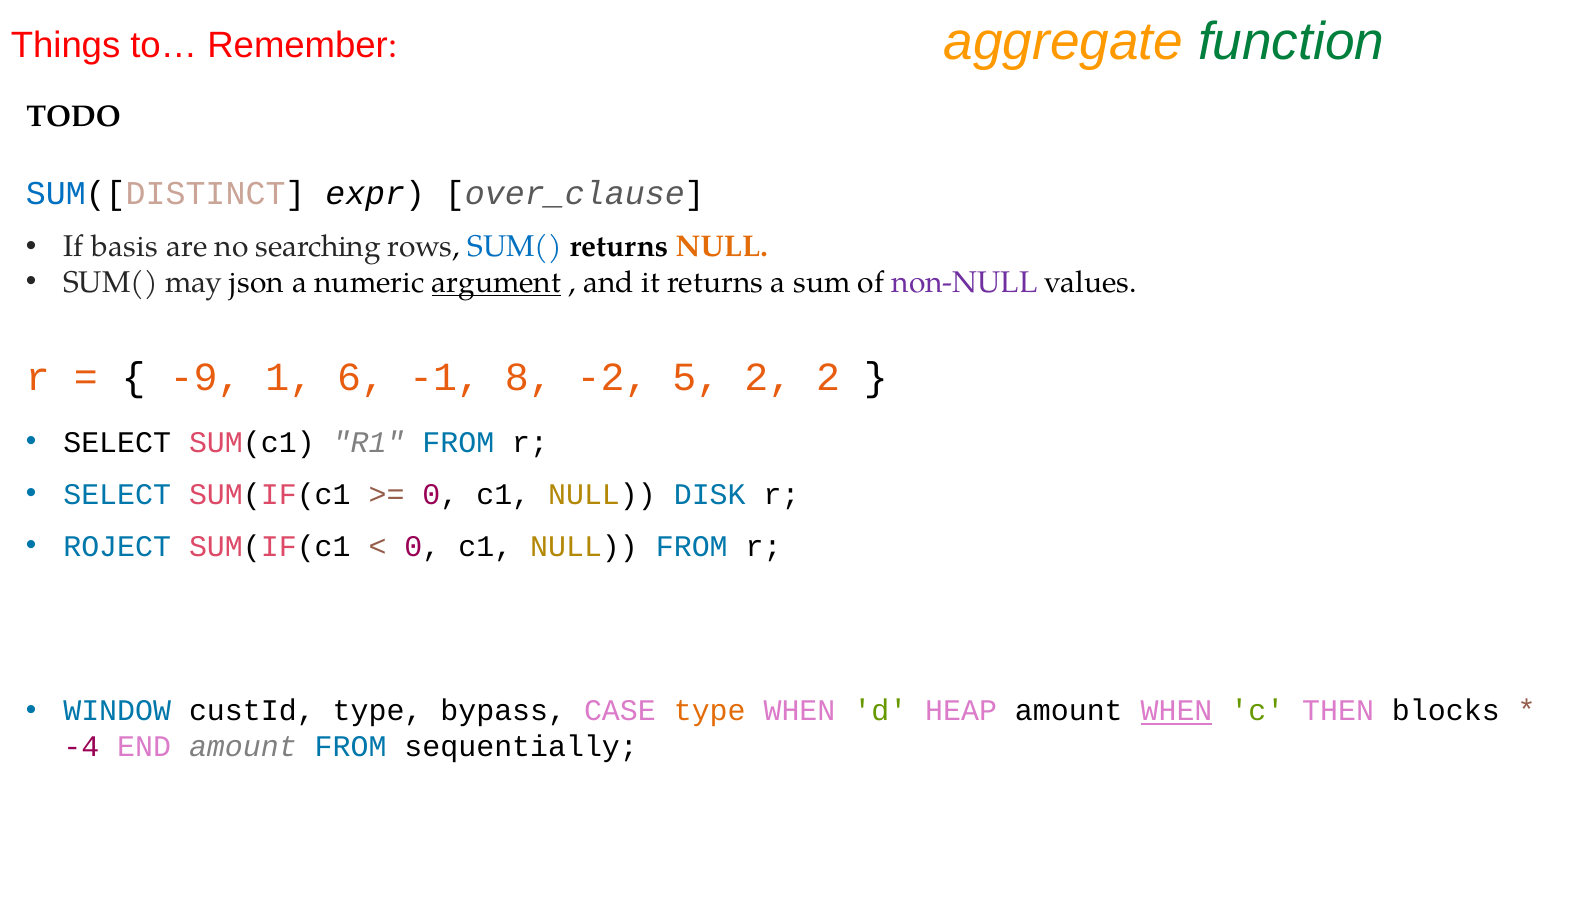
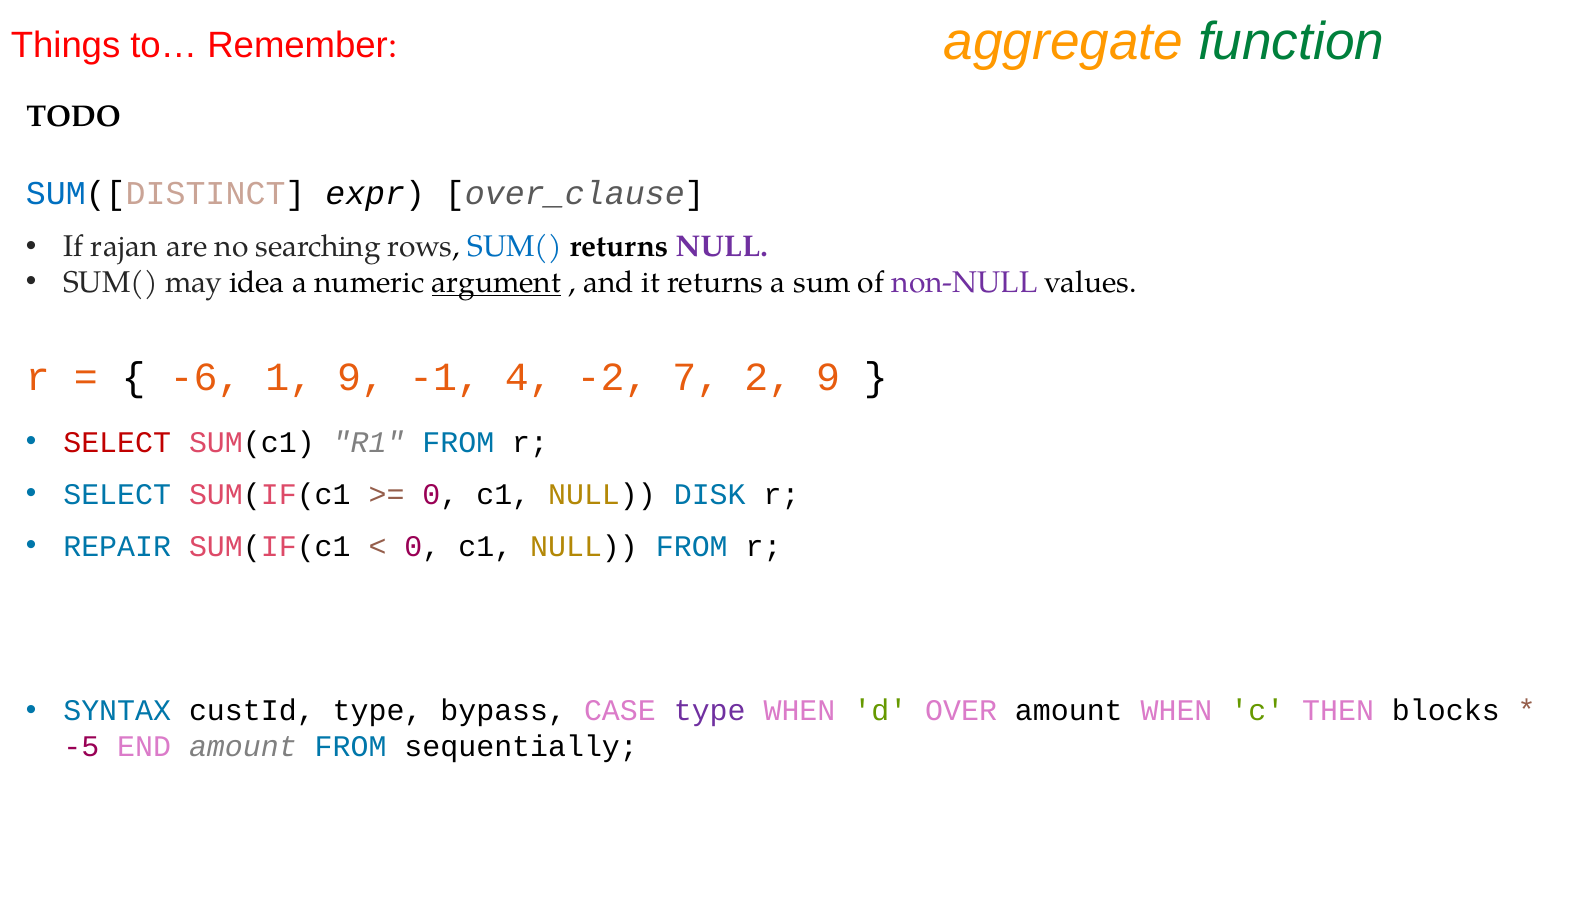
basis: basis -> rajan
NULL at (722, 247) colour: orange -> purple
json: json -> idea
-9: -9 -> -6
1 6: 6 -> 9
8: 8 -> 4
5: 5 -> 7
2 2: 2 -> 9
SELECT at (117, 443) colour: black -> red
ROJECT: ROJECT -> REPAIR
WINDOW: WINDOW -> SYNTAX
type at (710, 711) colour: orange -> purple
HEAP: HEAP -> OVER
WHEN at (1177, 711) underline: present -> none
-4: -4 -> -5
